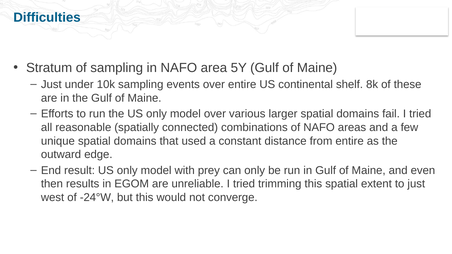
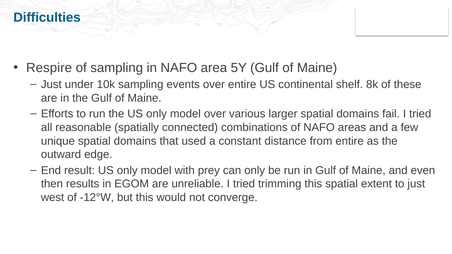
Stratum: Stratum -> Respire
-24°W: -24°W -> -12°W
